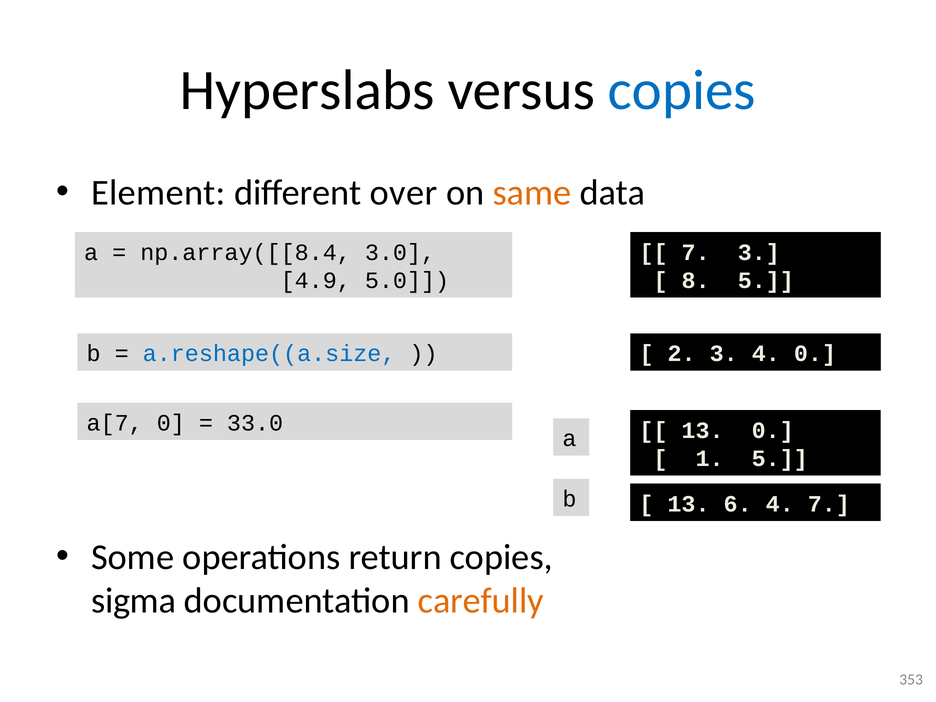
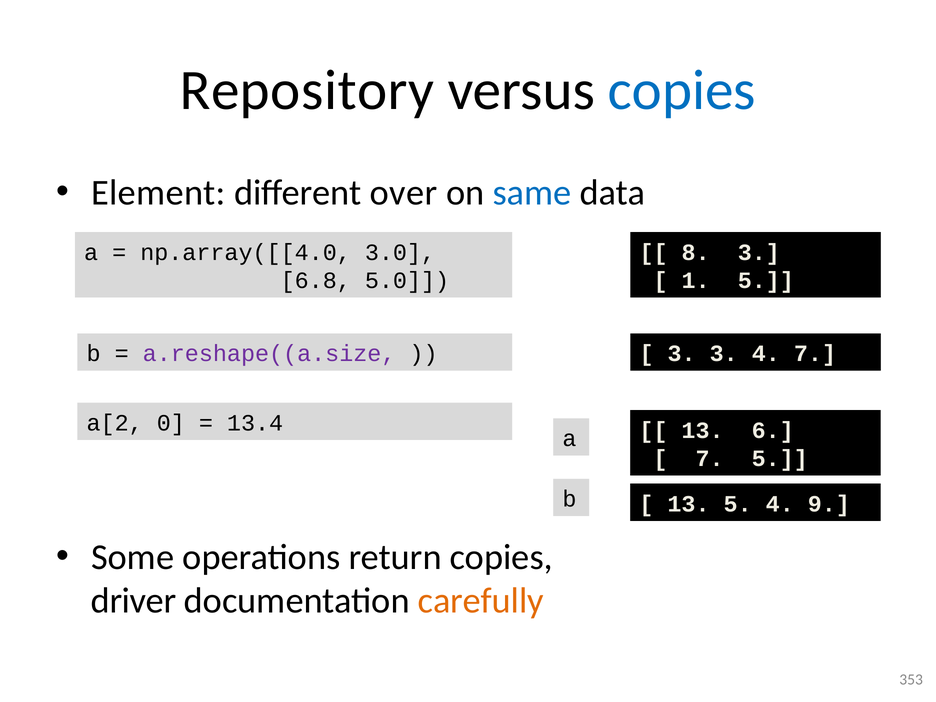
Hyperslabs: Hyperslabs -> Repository
same colour: orange -> blue
np.array([[8.4: np.array([[8.4 -> np.array([[4.0
7 at (696, 252): 7 -> 8
4.9: 4.9 -> 6.8
8: 8 -> 1
a.reshape((a.size colour: blue -> purple
2 at (682, 354): 2 -> 3
4 0: 0 -> 7
a[7: a[7 -> a[2
33.0: 33.0 -> 13.4
13 0: 0 -> 6
1 at (710, 458): 1 -> 7
13 6: 6 -> 5
4 7: 7 -> 9
sigma: sigma -> driver
